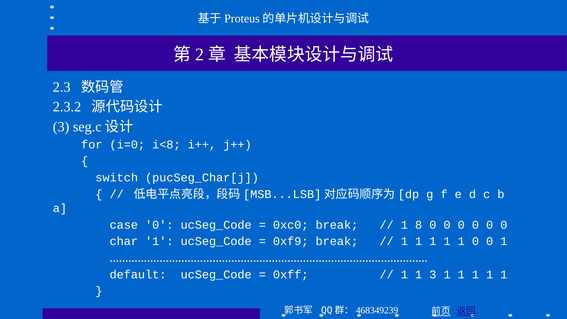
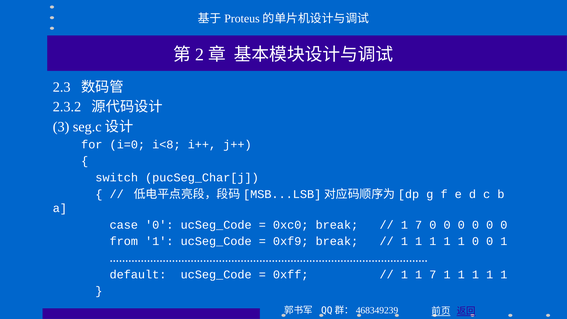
8 at (419, 225): 8 -> 7
char: char -> from
1 1 3: 3 -> 7
